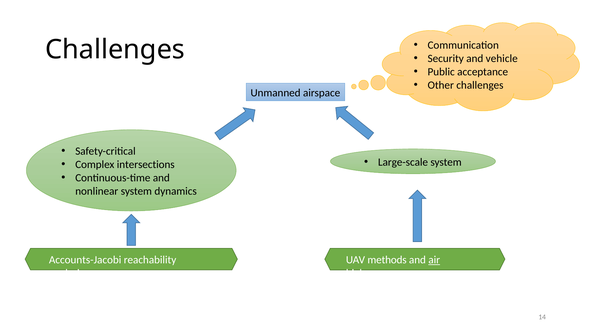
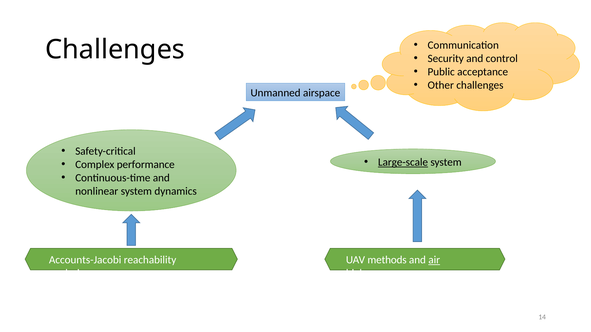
vehicle: vehicle -> control
Large-scale underline: none -> present
intersections: intersections -> performance
